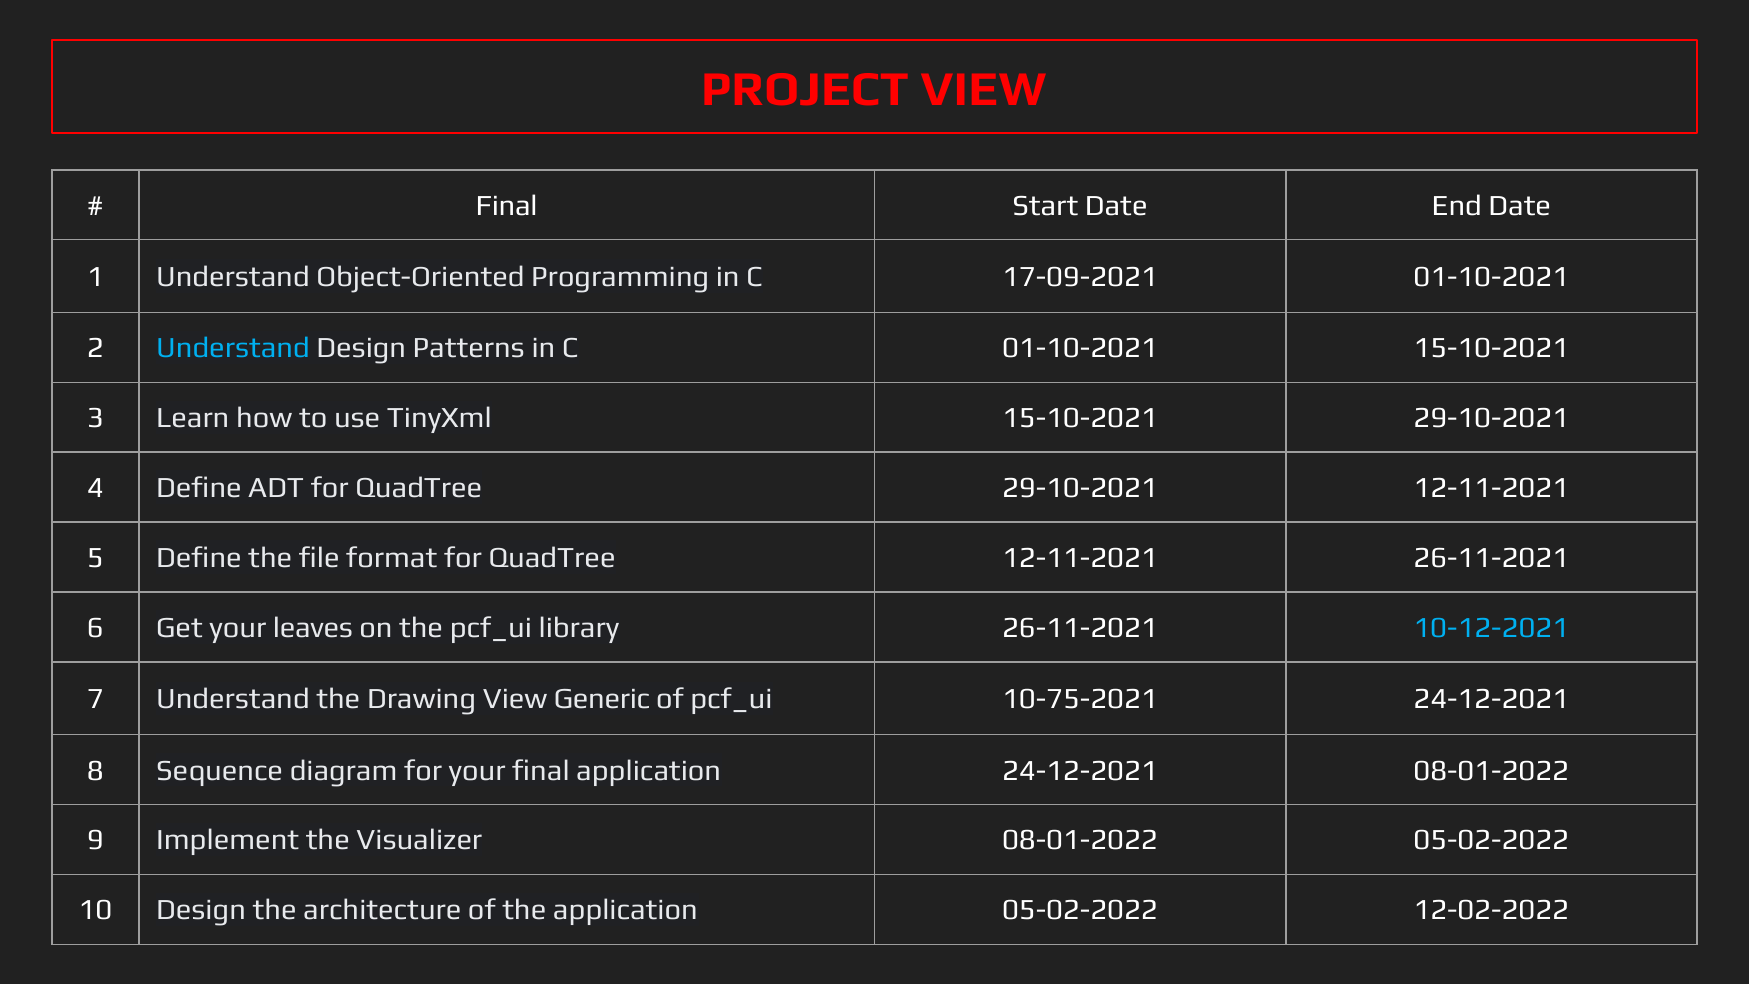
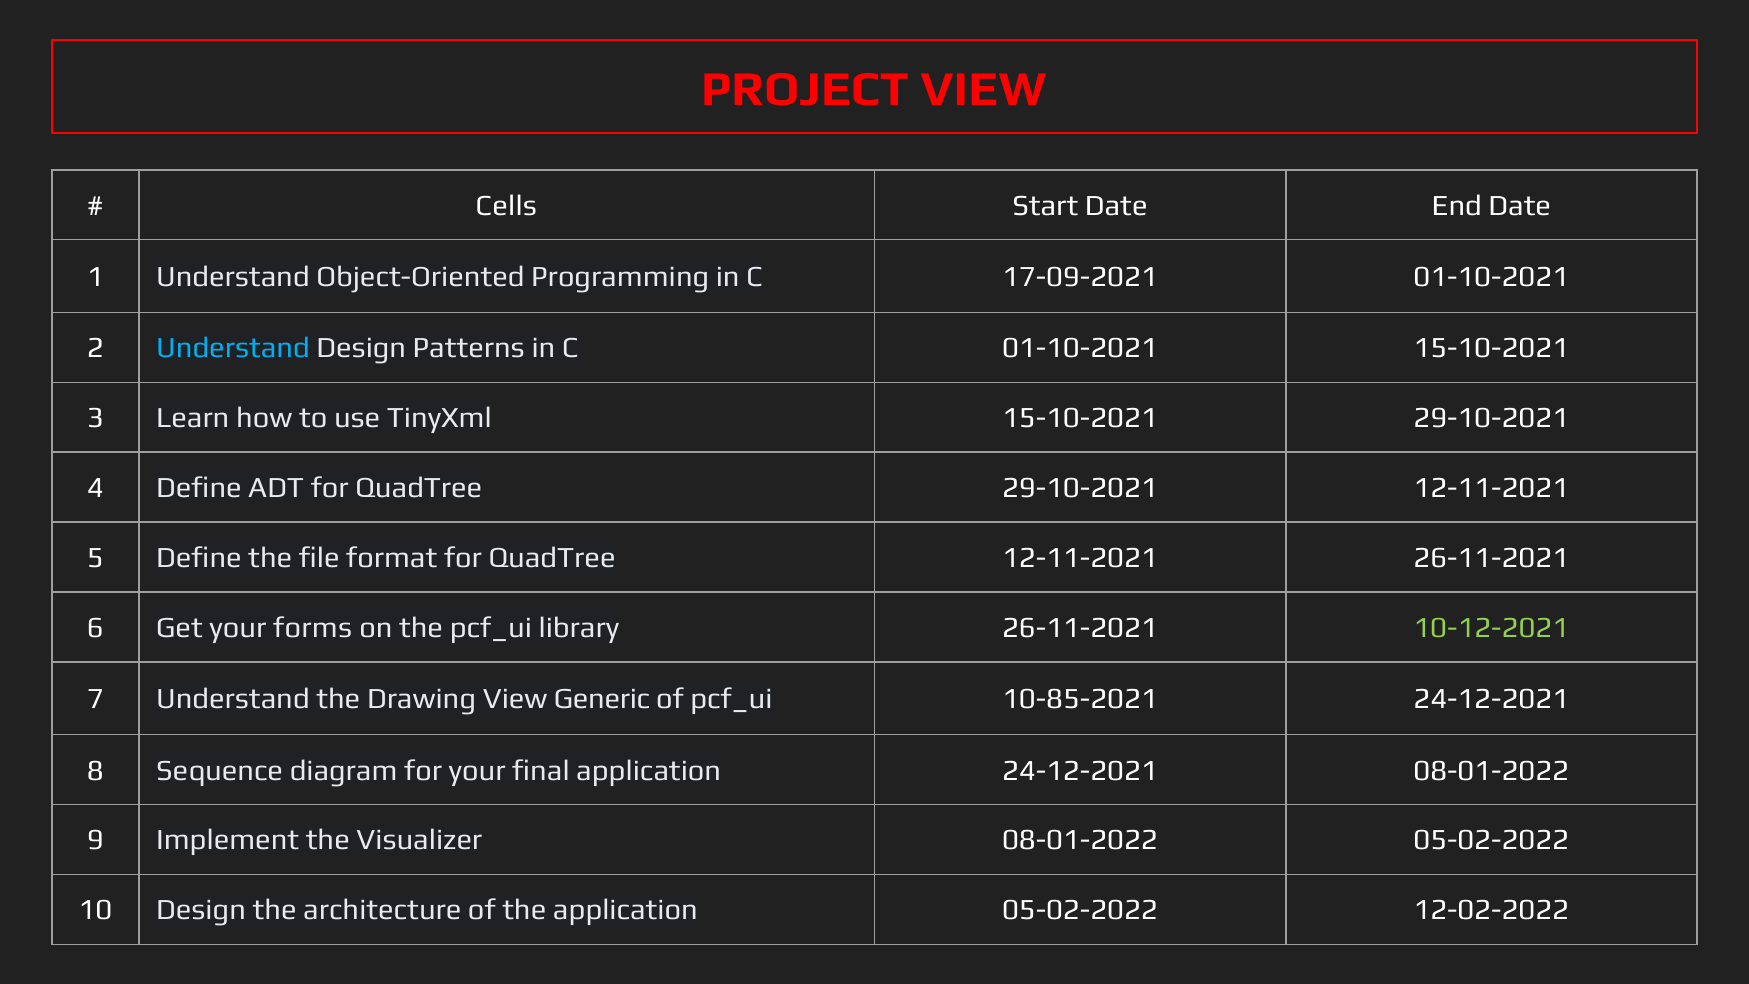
Final at (507, 206): Final -> Cells
leaves: leaves -> forms
10-12-2021 colour: light blue -> light green
10-75-2021: 10-75-2021 -> 10-85-2021
